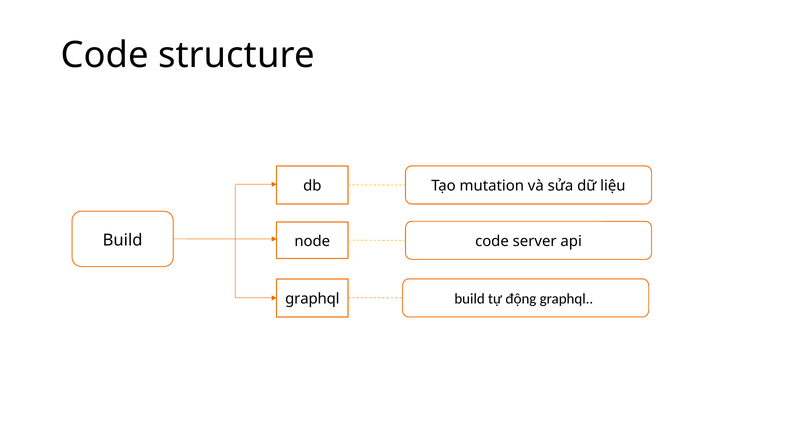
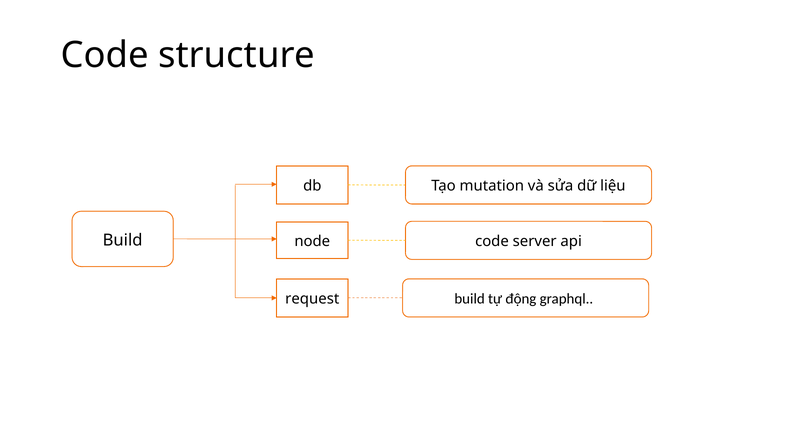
graphql at (312, 299): graphql -> request
